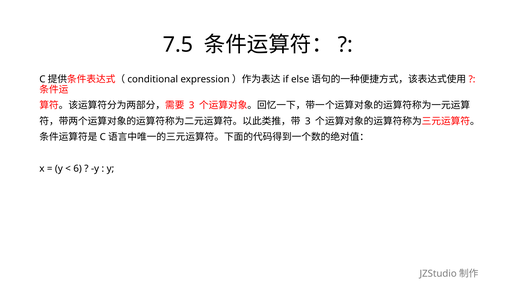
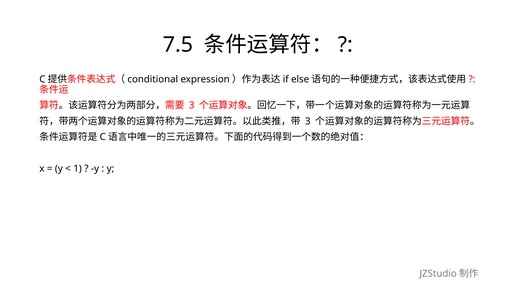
6: 6 -> 1
